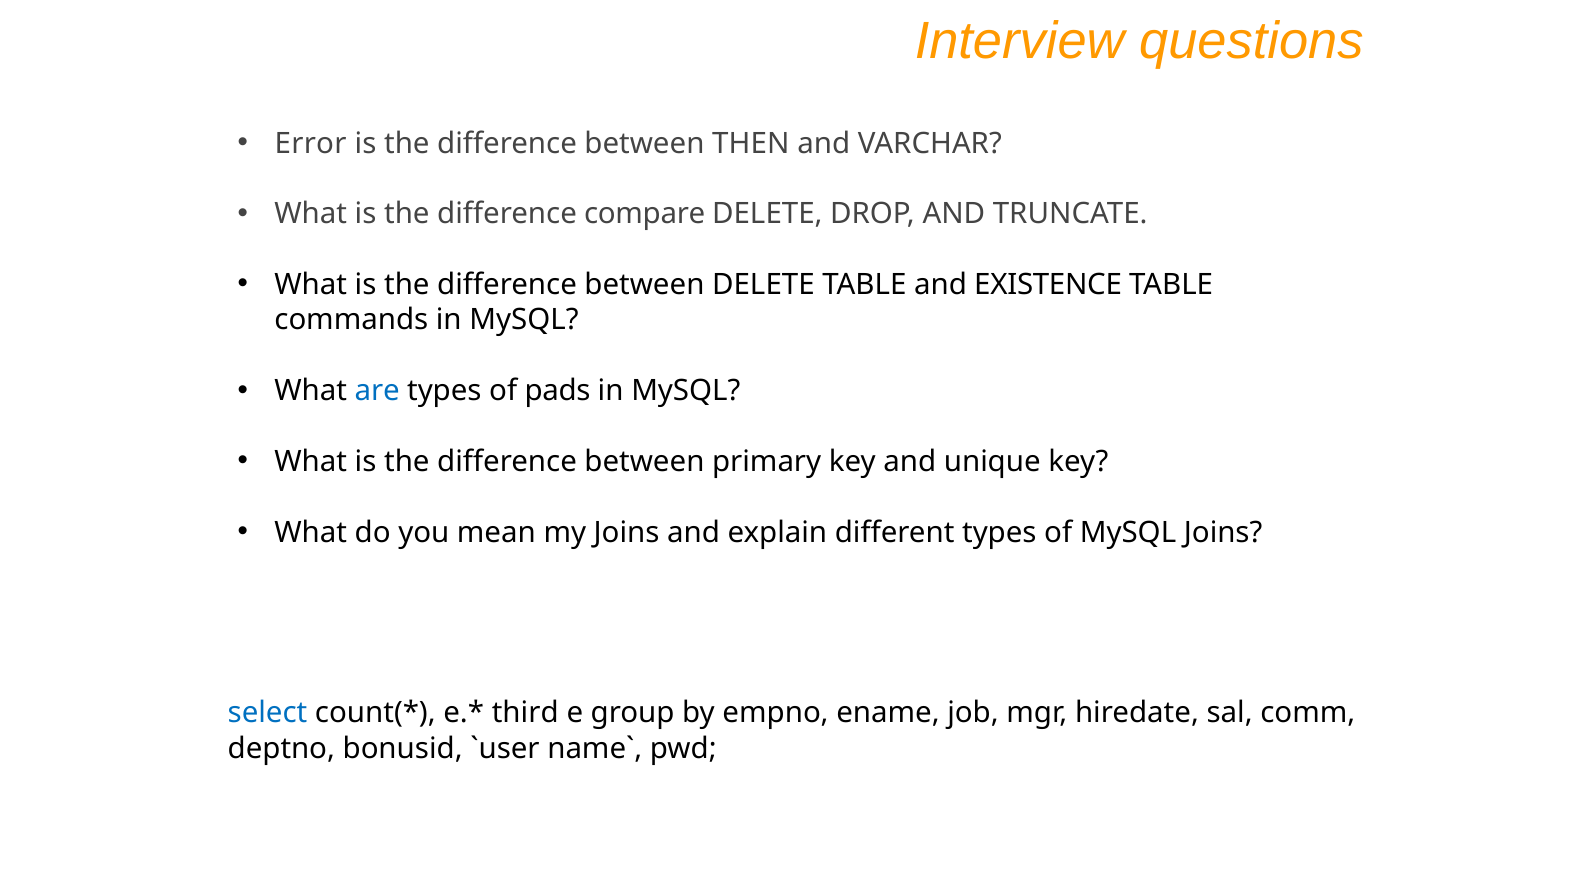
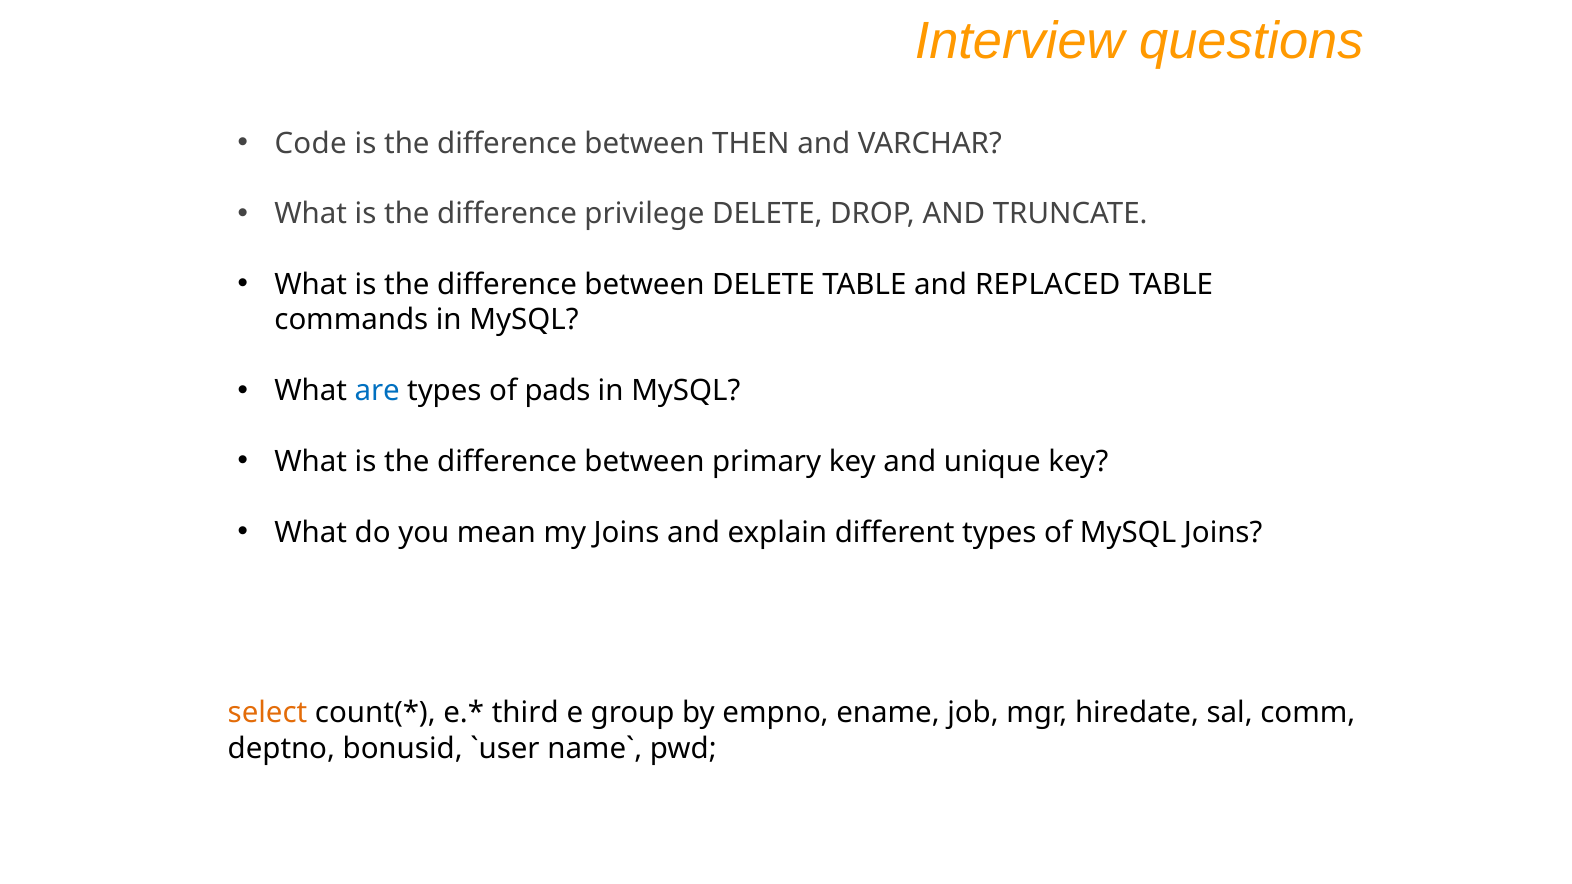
Error: Error -> Code
compare: compare -> privilege
EXISTENCE: EXISTENCE -> REPLACED
select colour: blue -> orange
